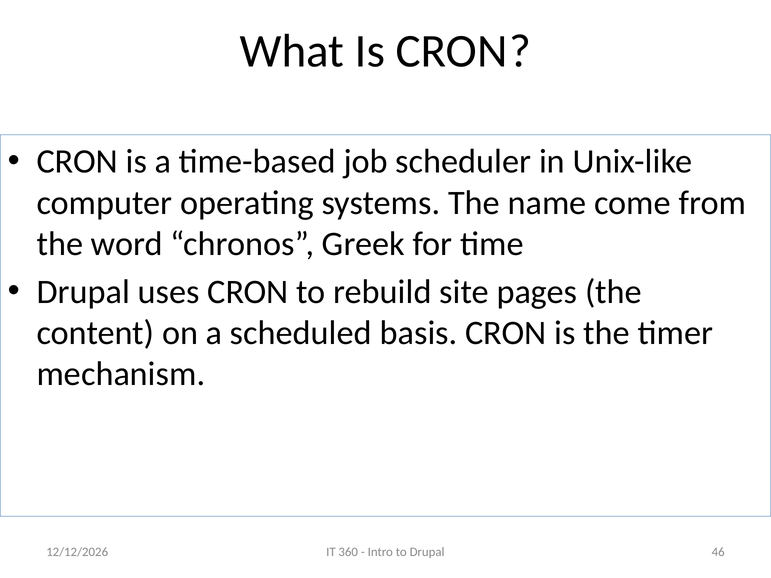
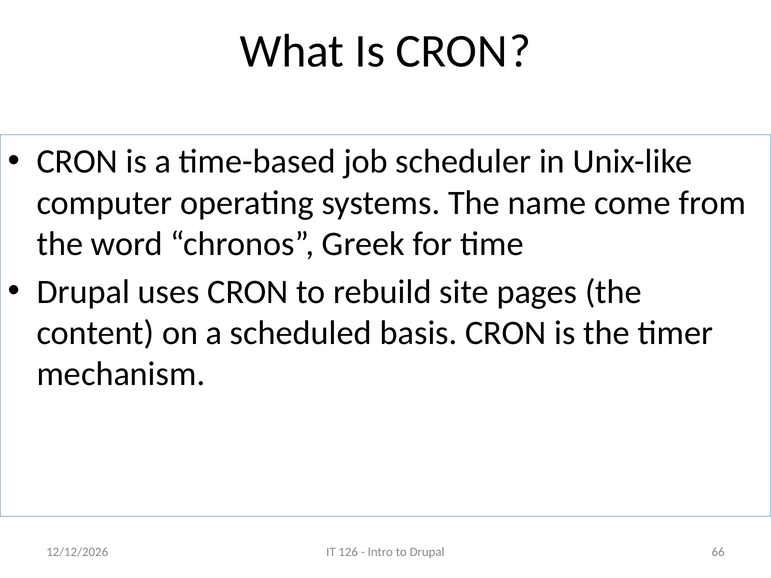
360: 360 -> 126
46: 46 -> 66
